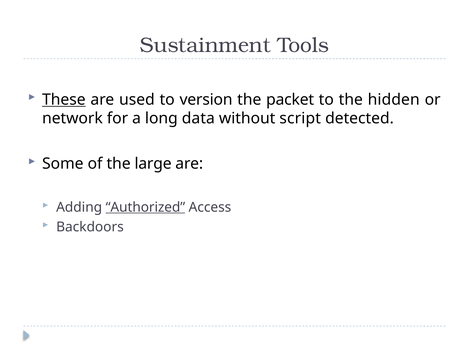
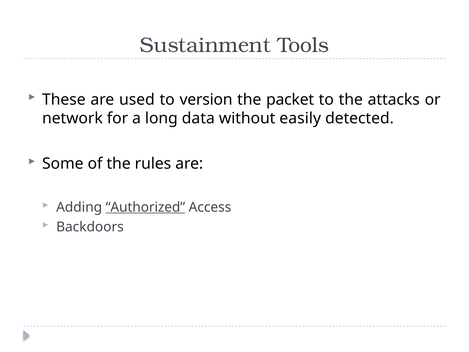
These underline: present -> none
hidden: hidden -> attacks
script: script -> easily
large: large -> rules
